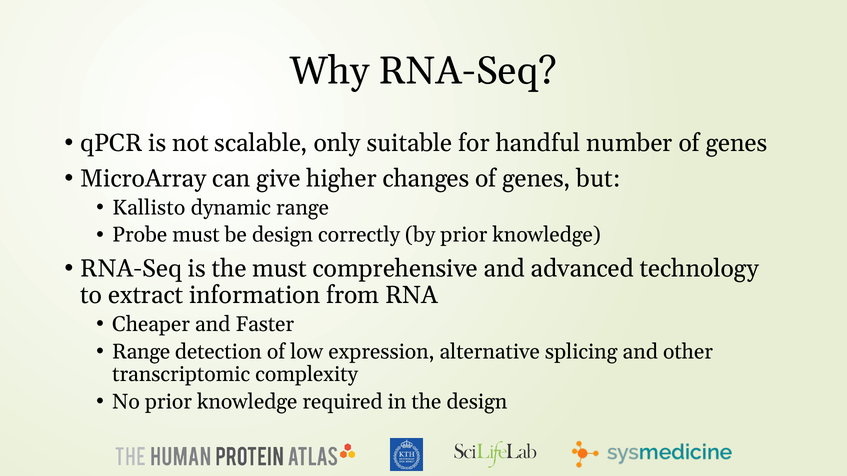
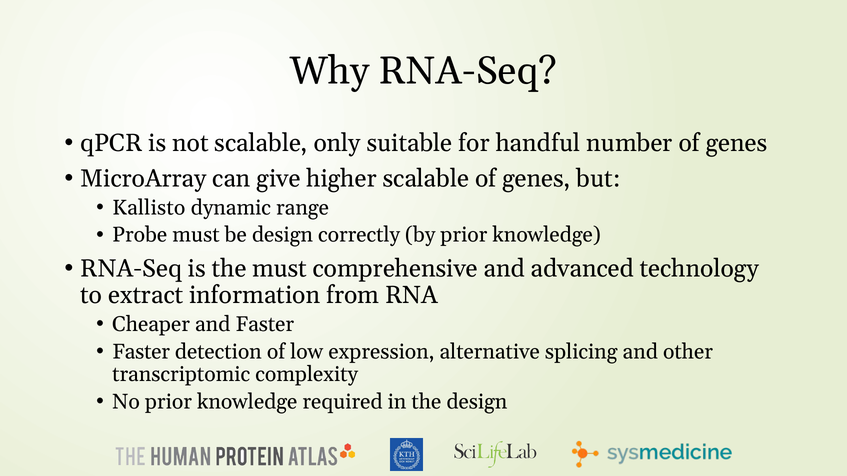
higher changes: changes -> scalable
Range at (141, 352): Range -> Faster
